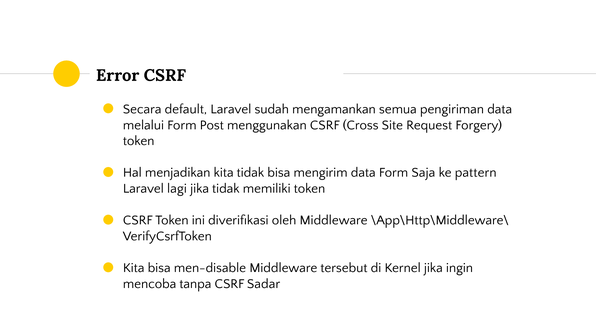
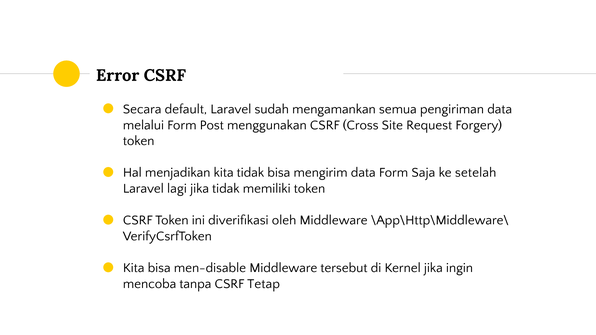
pattern: pattern -> setelah
Sadar: Sadar -> Tetap
